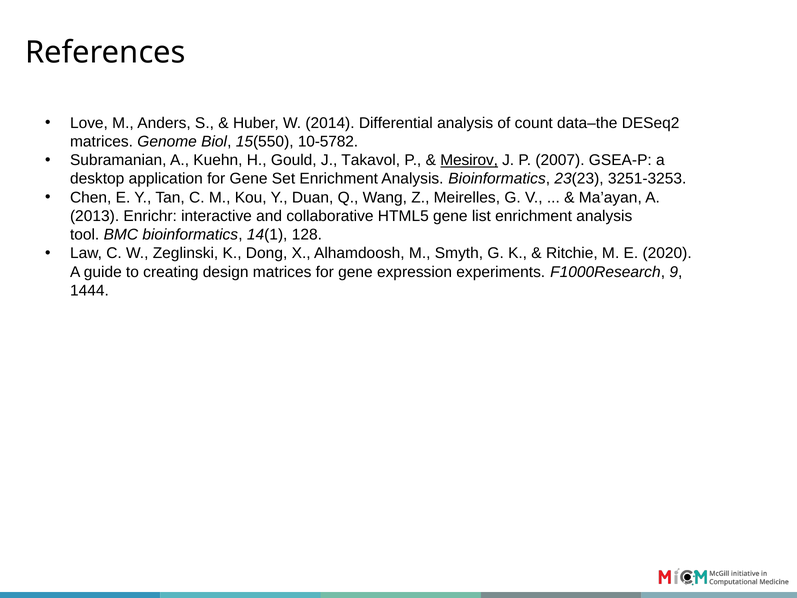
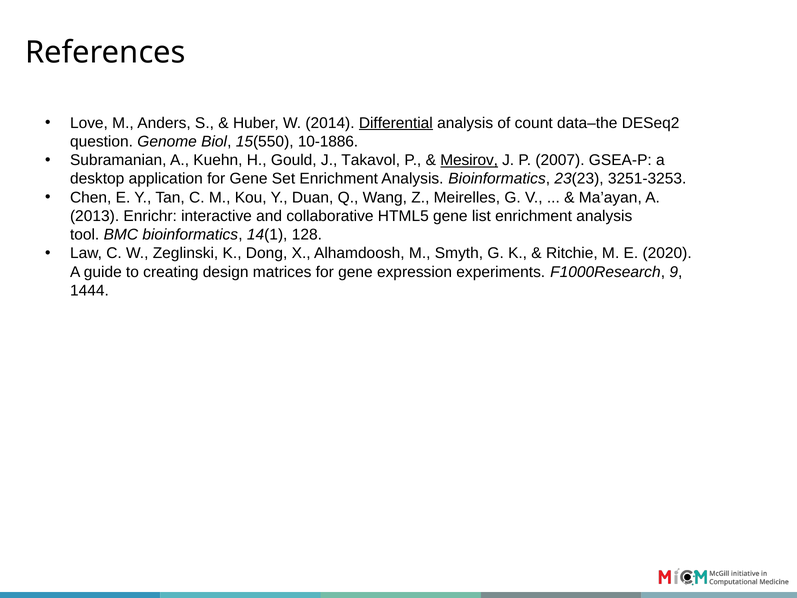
Differential underline: none -> present
matrices at (101, 142): matrices -> question
10-5782: 10-5782 -> 10-1886
